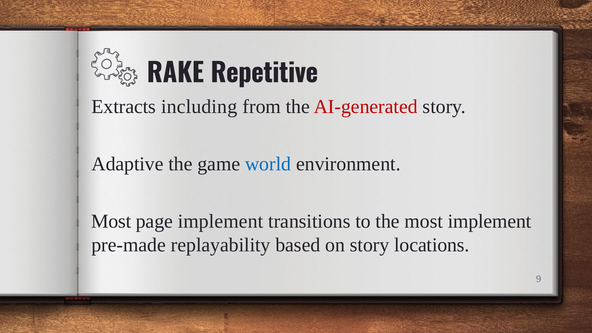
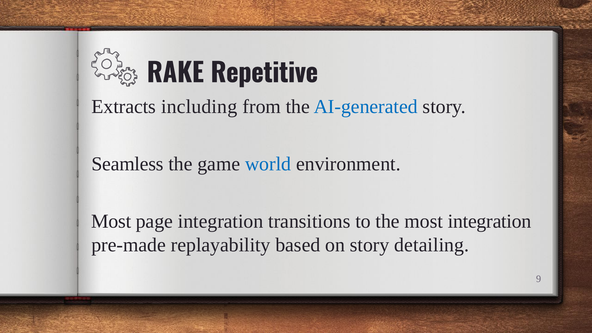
AI-generated colour: red -> blue
Adaptive: Adaptive -> Seamless
page implement: implement -> integration
most implement: implement -> integration
locations: locations -> detailing
